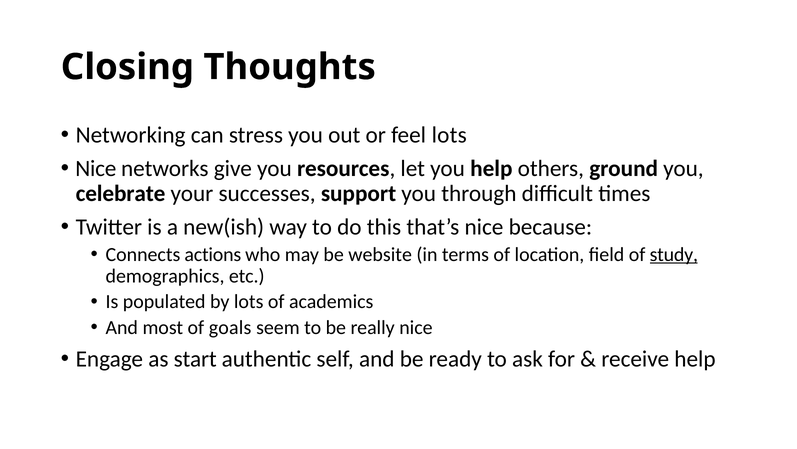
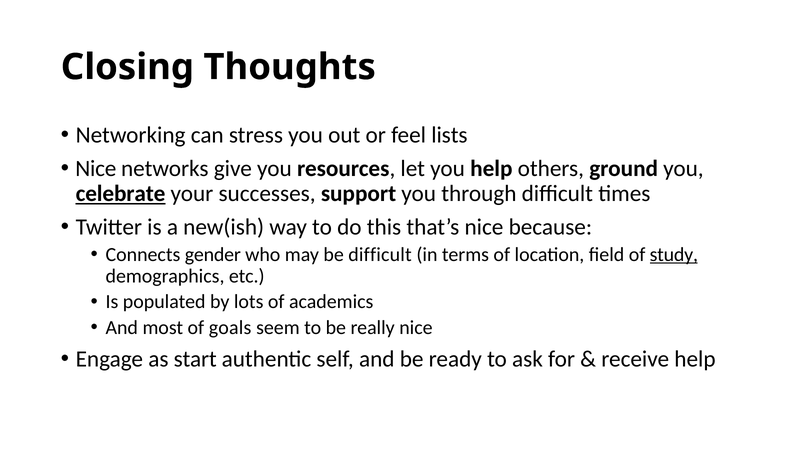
feel lots: lots -> lists
celebrate underline: none -> present
actions: actions -> gender
be website: website -> difficult
